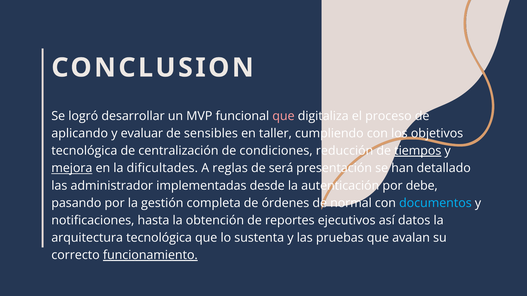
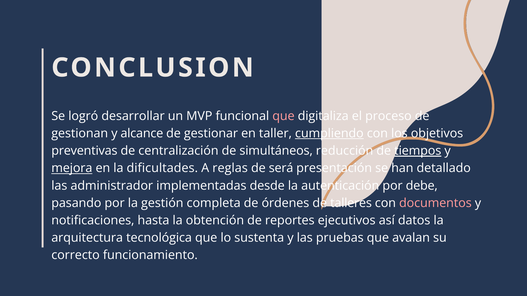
aplicando: aplicando -> gestionan
evaluar: evaluar -> alcance
sensibles: sensibles -> gestionar
cumpliendo underline: none -> present
tecnológica at (84, 151): tecnológica -> preventivas
condiciones: condiciones -> simultáneos
normal: normal -> talleres
documentos colour: light blue -> pink
funcionamiento underline: present -> none
